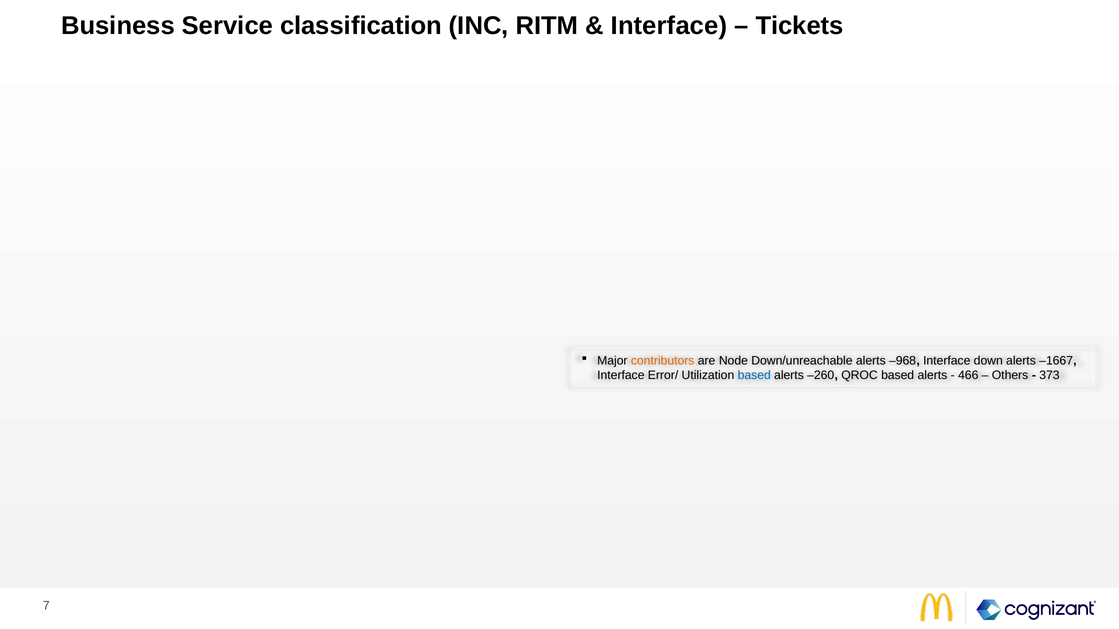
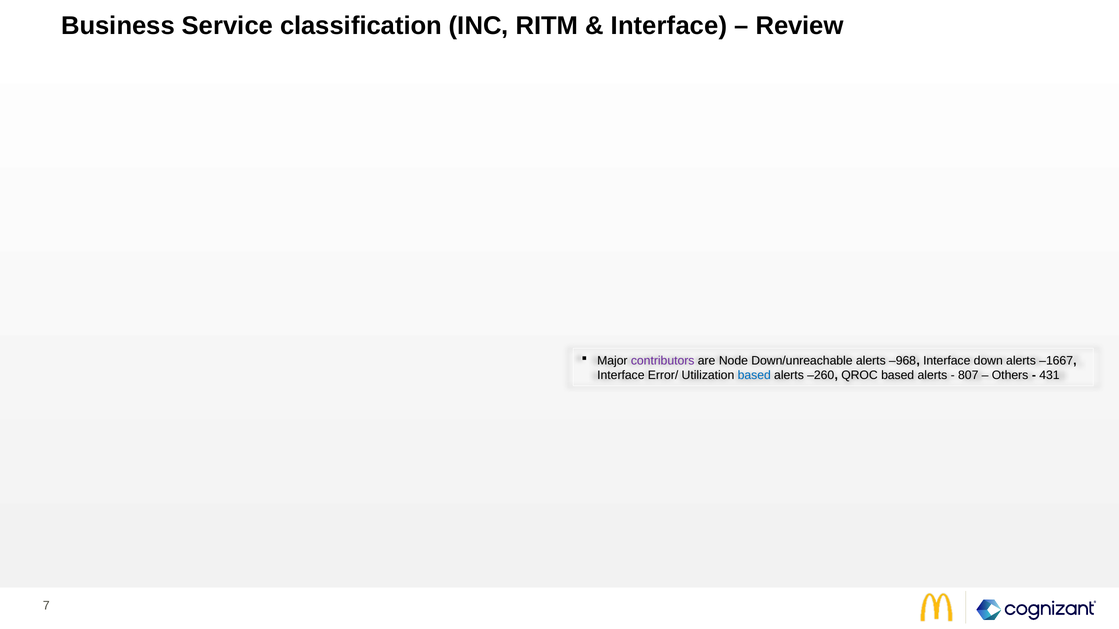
Tickets: Tickets -> Review
contributors colour: orange -> purple
466: 466 -> 807
373: 373 -> 431
